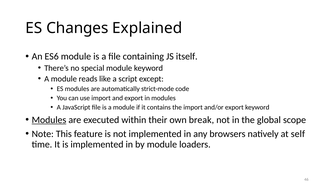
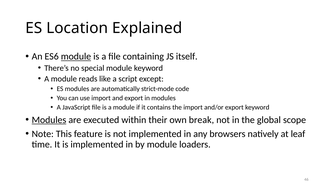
Changes: Changes -> Location
module at (76, 56) underline: none -> present
self: self -> leaf
